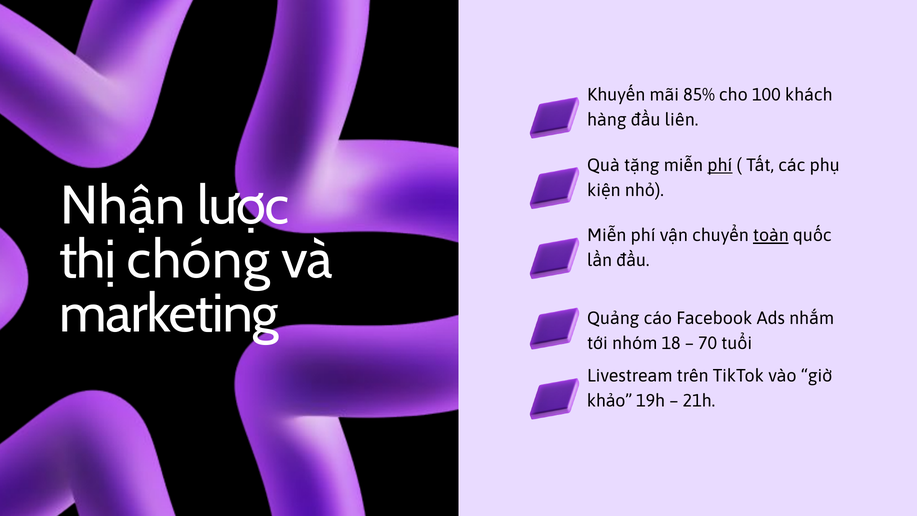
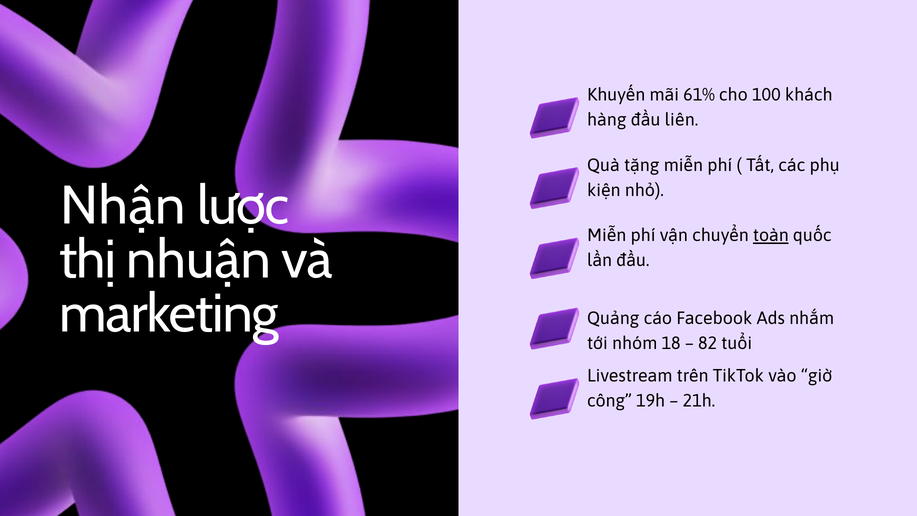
85%: 85% -> 61%
phí at (720, 165) underline: present -> none
chóng: chóng -> nhuận
70: 70 -> 82
khảo: khảo -> công
